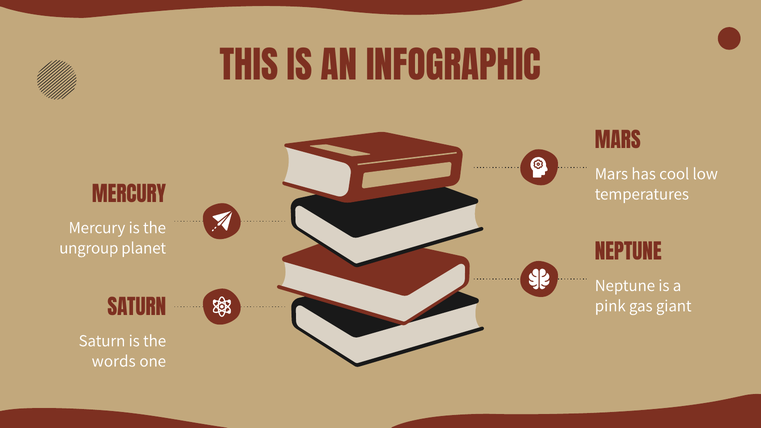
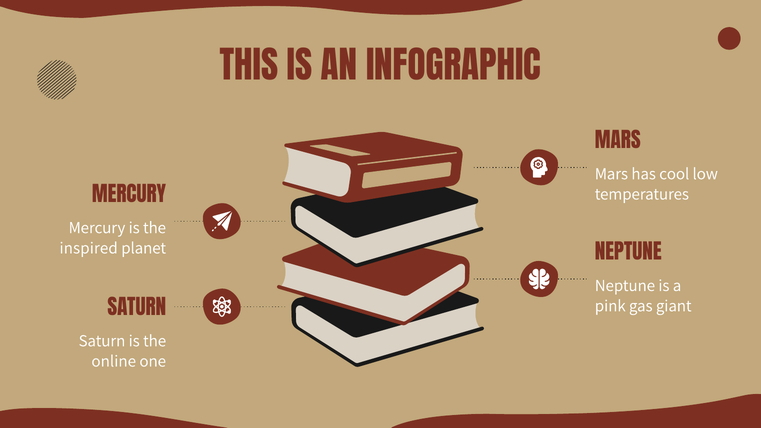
ungroup: ungroup -> inspired
words: words -> online
